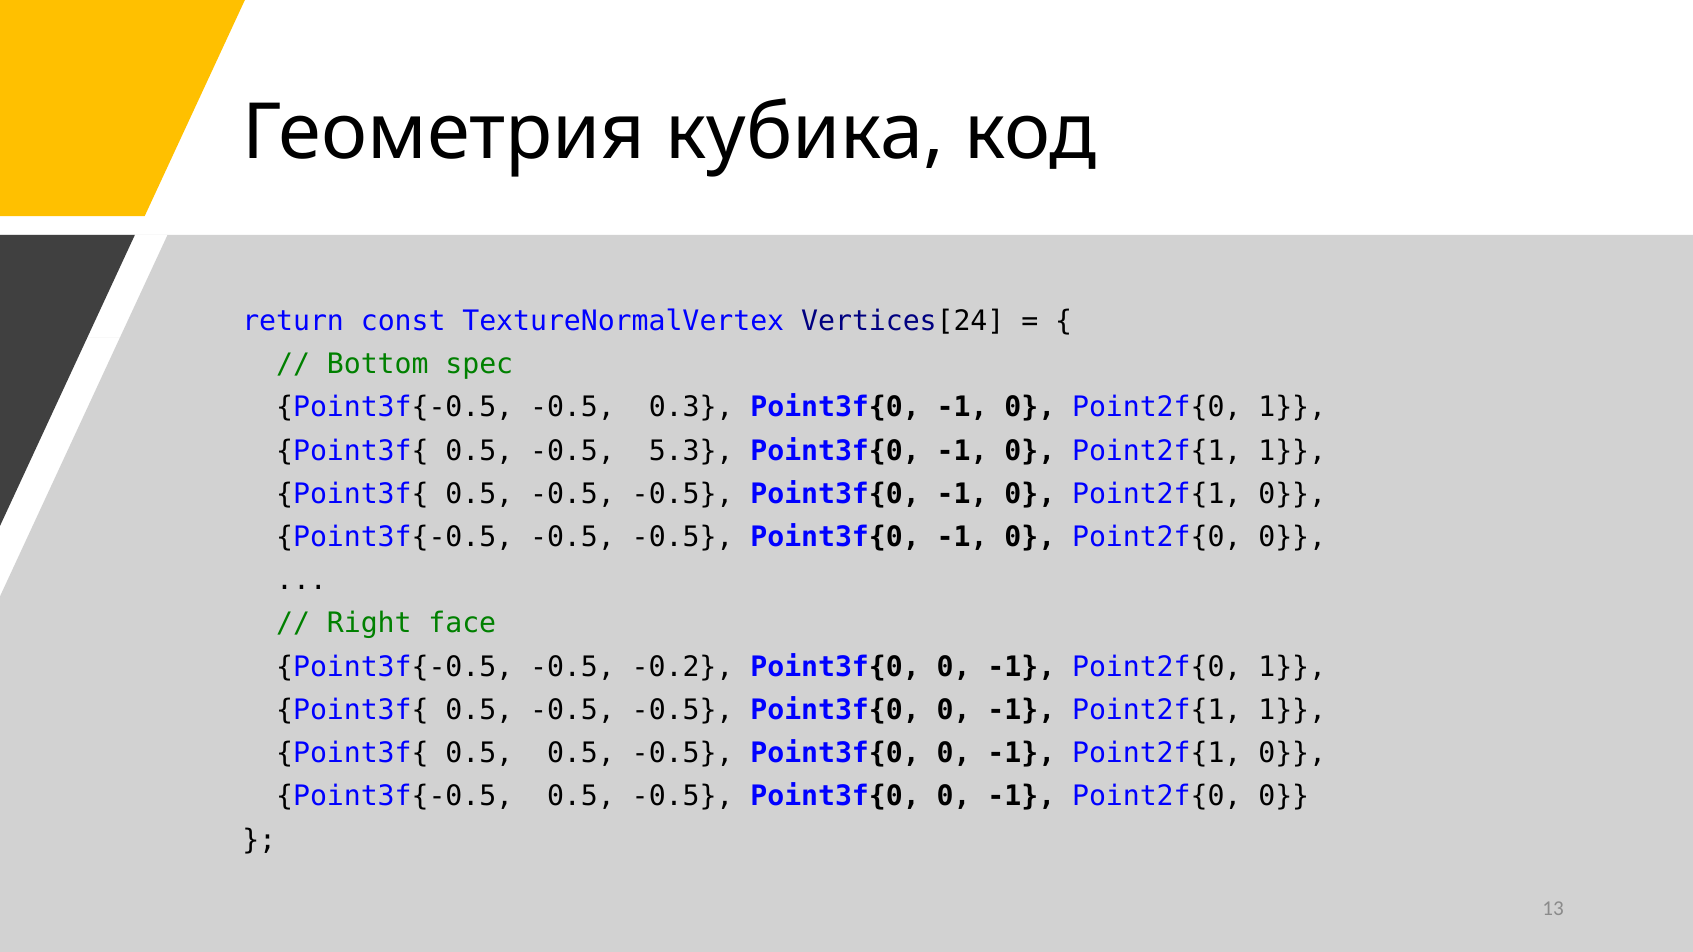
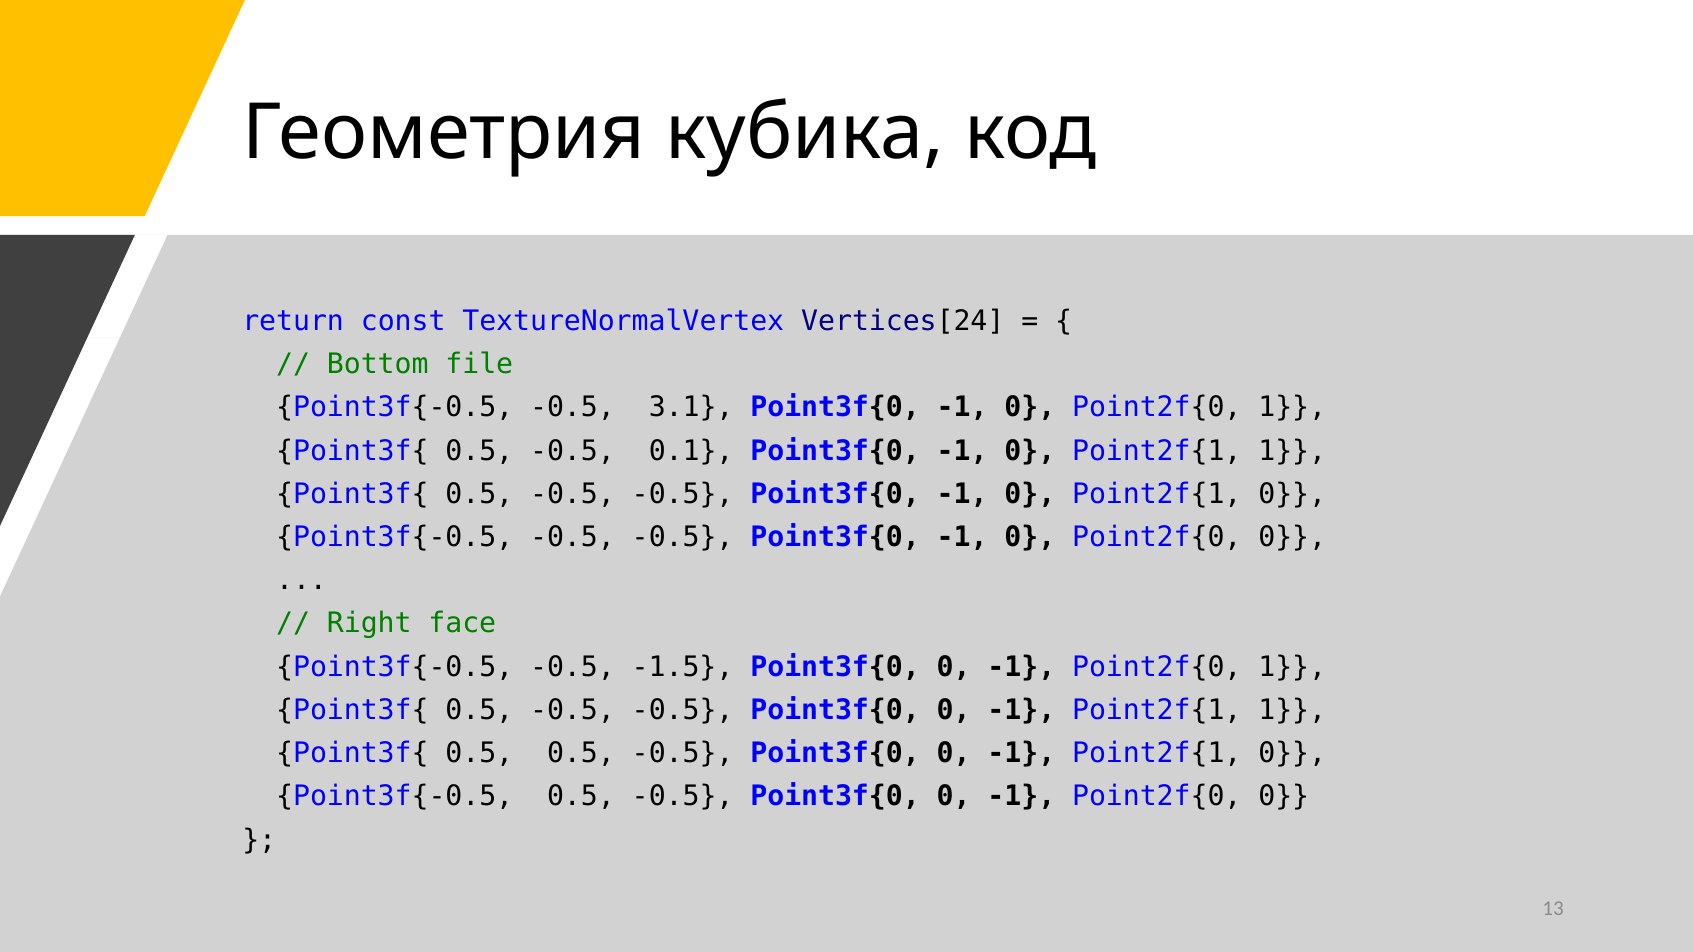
spec: spec -> file
0.3: 0.3 -> 3.1
5.3: 5.3 -> 0.1
-0.2: -0.2 -> -1.5
